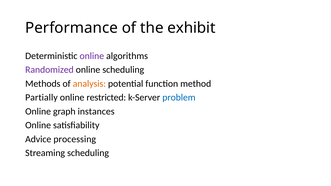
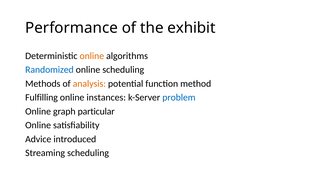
online at (92, 56) colour: purple -> orange
Randomized colour: purple -> blue
Partially: Partially -> Fulfilling
restricted: restricted -> instances
instances: instances -> particular
processing: processing -> introduced
